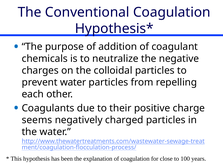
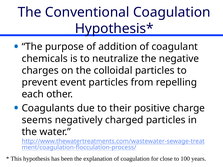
prevent water: water -> event
